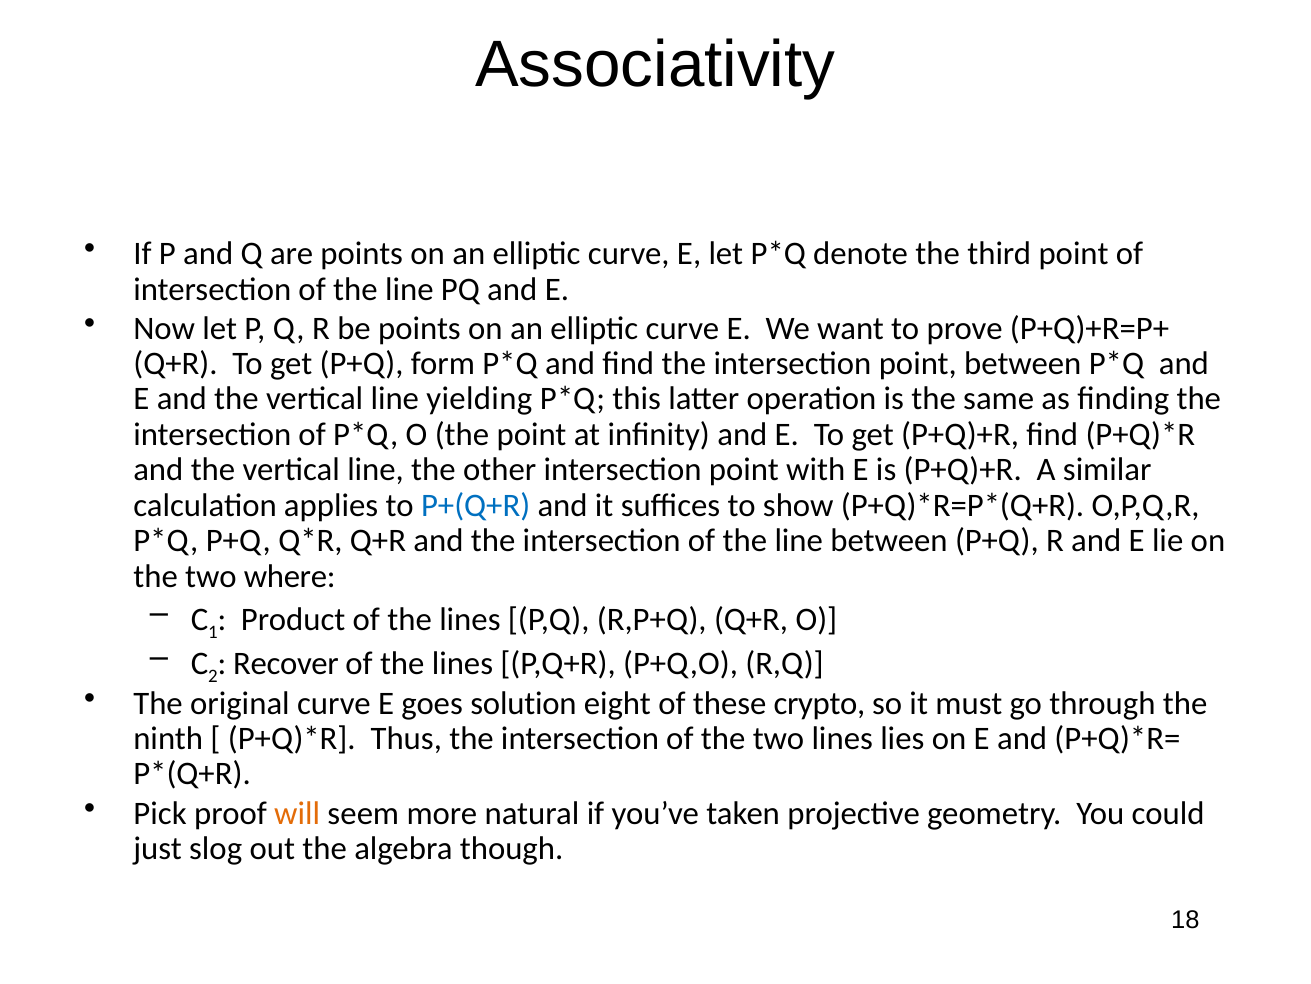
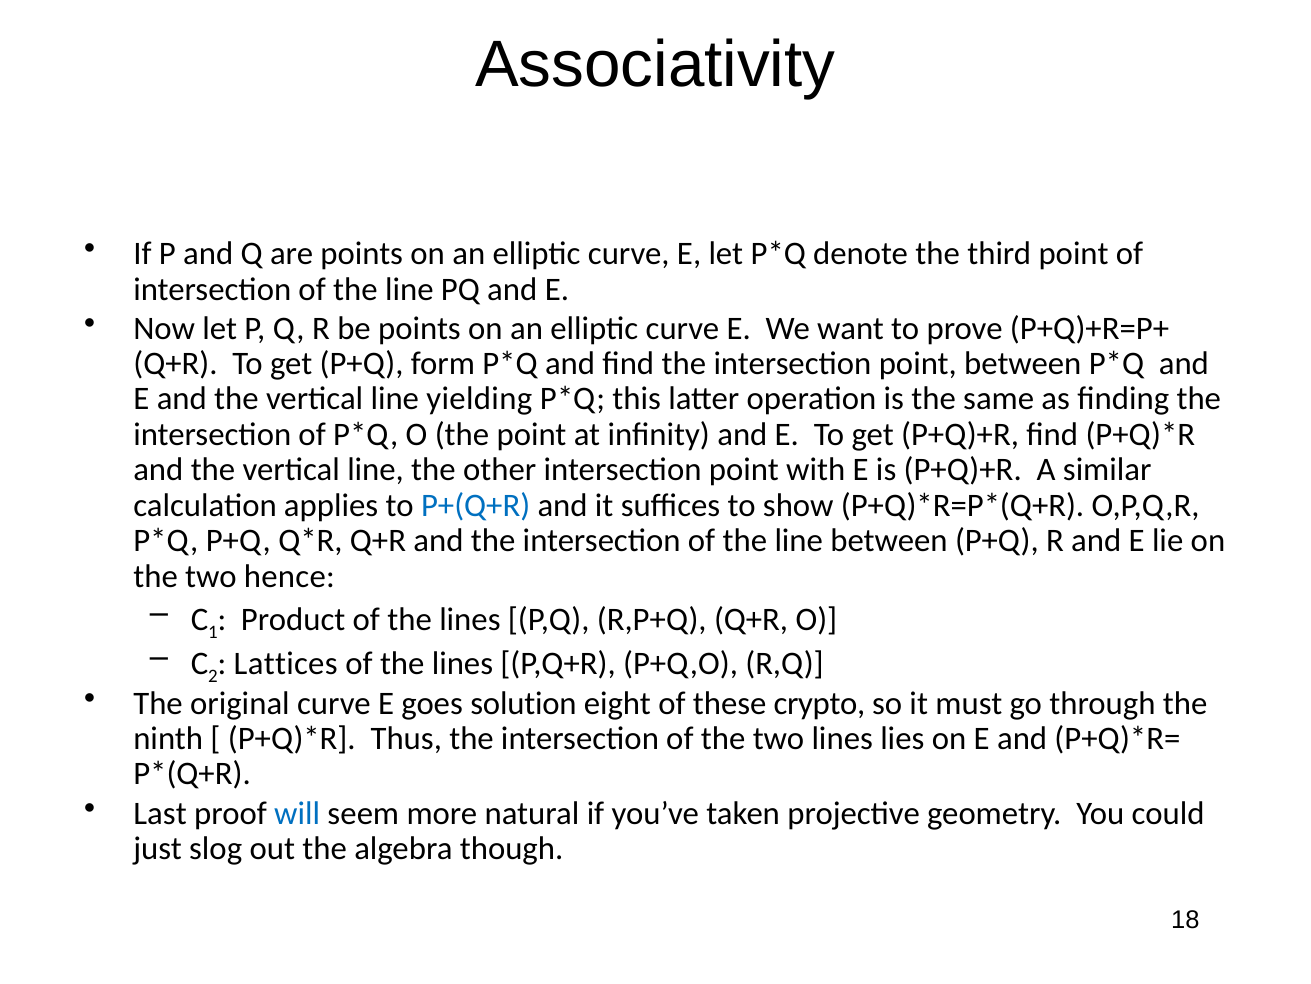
where: where -> hence
Recover: Recover -> Lattices
Pick: Pick -> Last
will colour: orange -> blue
